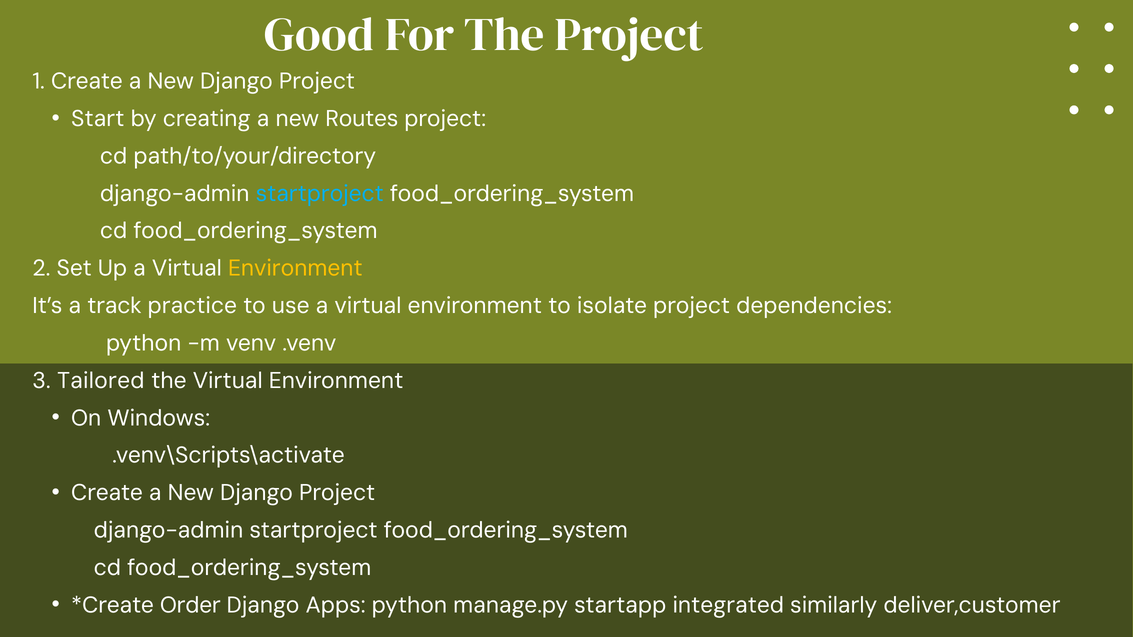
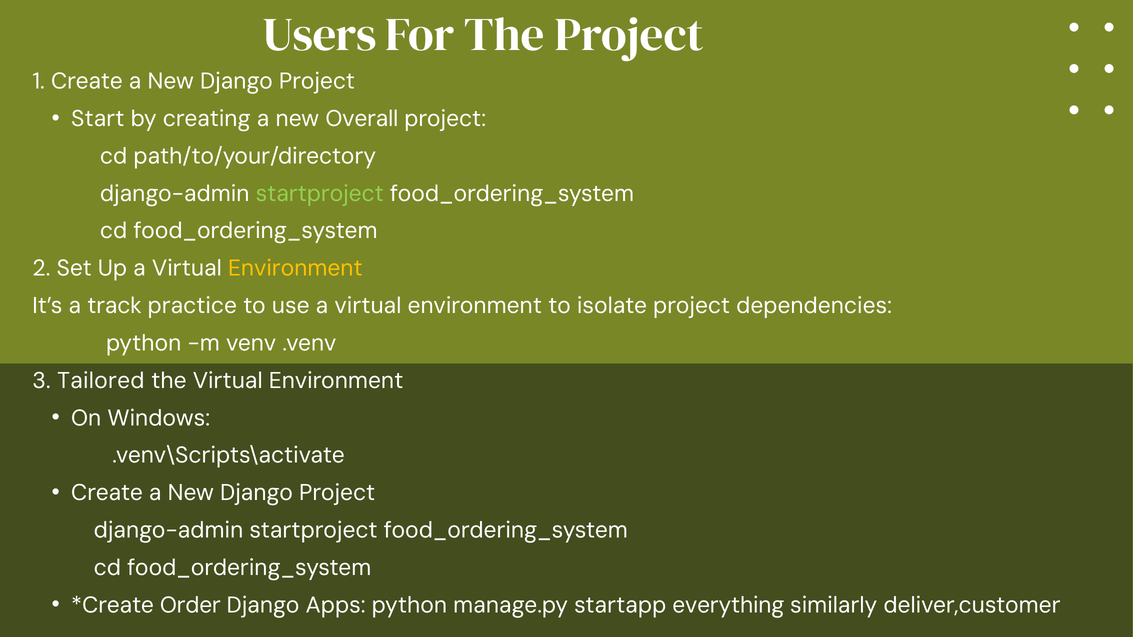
Good: Good -> Users
Routes: Routes -> Overall
startproject at (320, 194) colour: light blue -> light green
integrated: integrated -> everything
